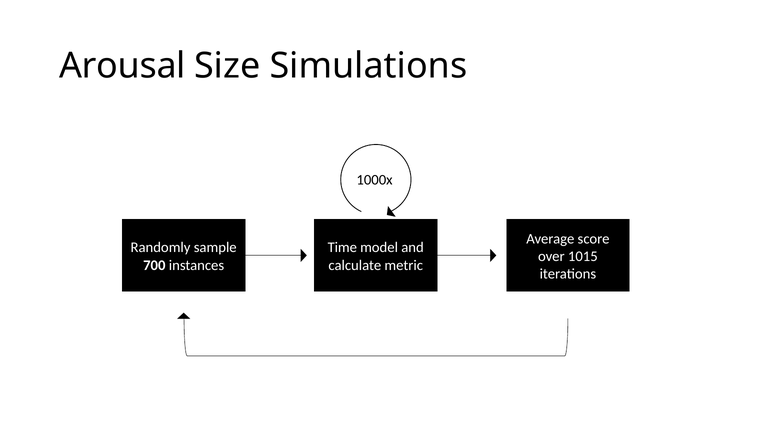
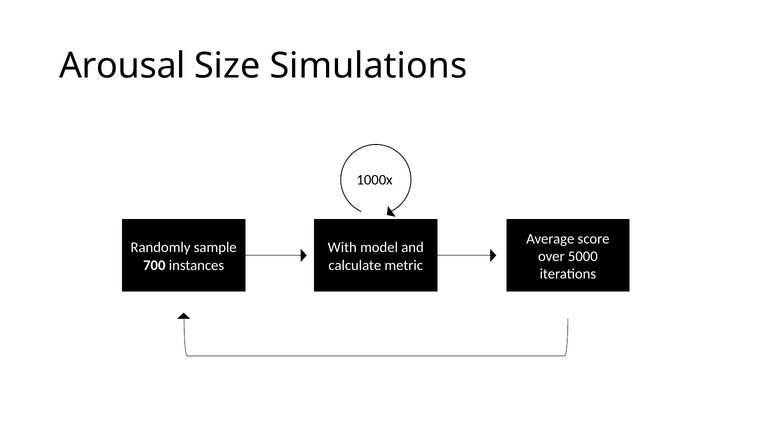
Time: Time -> With
1015: 1015 -> 5000
